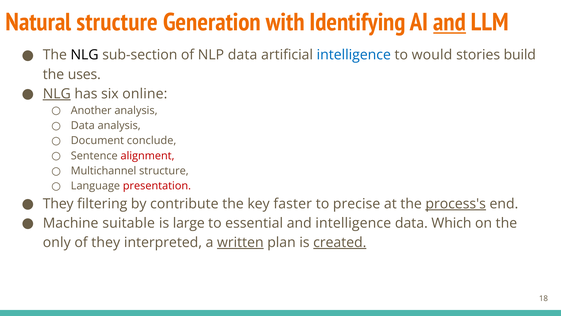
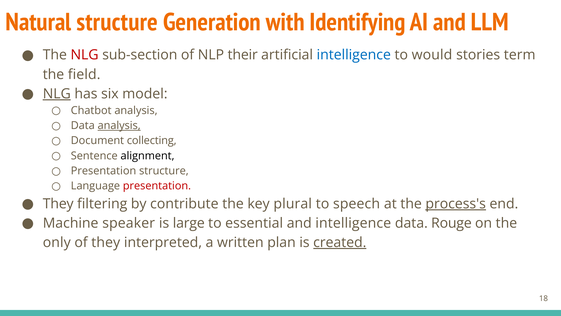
and at (450, 22) underline: present -> none
NLG at (85, 55) colour: black -> red
NLP data: data -> their
build: build -> term
uses: uses -> field
online: online -> model
Another: Another -> Chatbot
analysis at (119, 125) underline: none -> present
conclude: conclude -> collecting
alignment colour: red -> black
Multichannel at (104, 171): Multichannel -> Presentation
faster: faster -> plural
precise: precise -> speech
suitable: suitable -> speaker
Which: Which -> Rouge
written underline: present -> none
